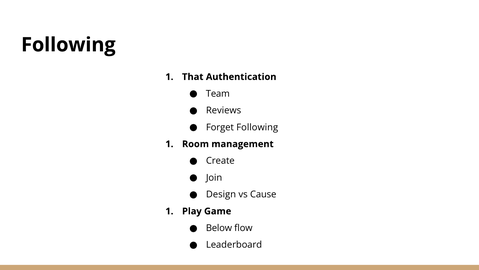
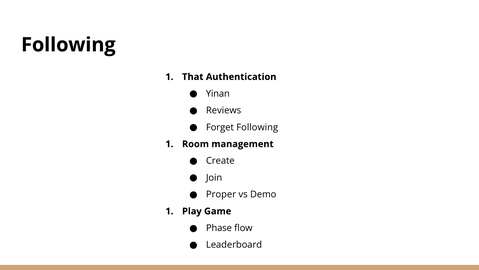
Team: Team -> Yinan
Design: Design -> Proper
Cause: Cause -> Demo
Below: Below -> Phase
